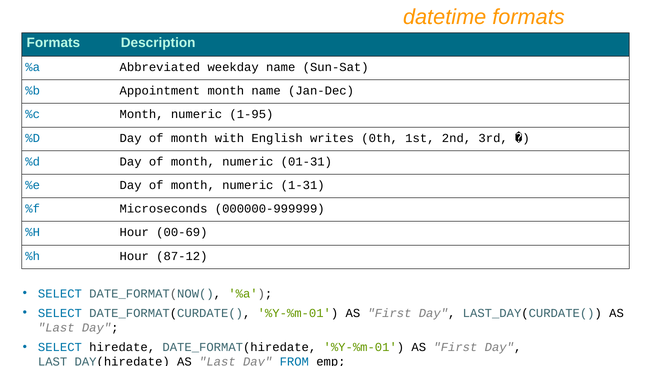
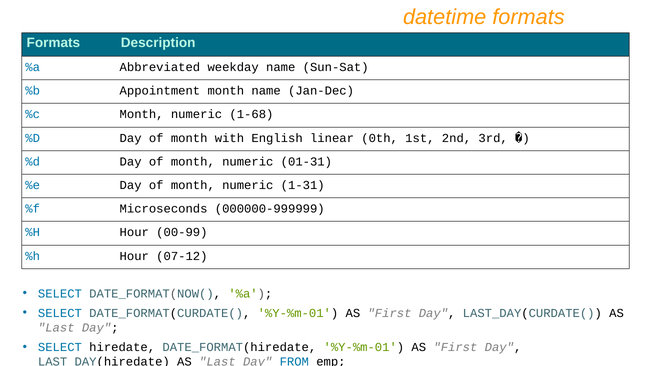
1-95: 1-95 -> 1-68
writes: writes -> linear
00-69: 00-69 -> 00-99
87-12: 87-12 -> 07-12
